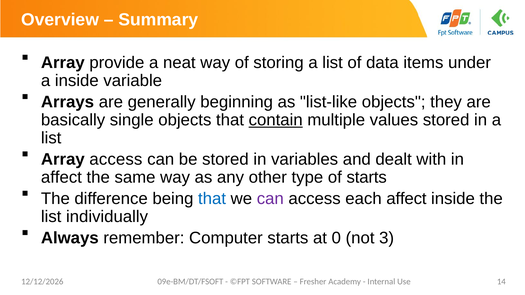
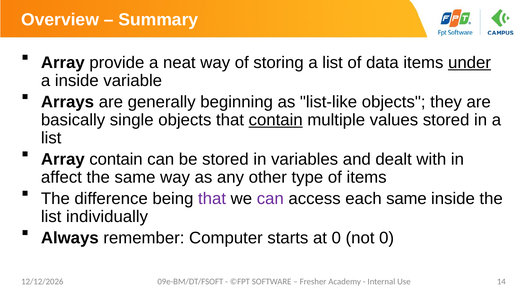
under underline: none -> present
Array access: access -> contain
of starts: starts -> items
that at (212, 199) colour: blue -> purple
each affect: affect -> same
not 3: 3 -> 0
